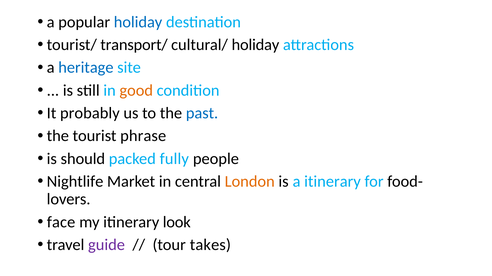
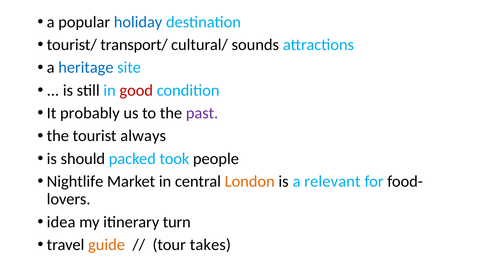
cultural/ holiday: holiday -> sounds
good colour: orange -> red
past colour: blue -> purple
phrase: phrase -> always
fully: fully -> took
a itinerary: itinerary -> relevant
face: face -> idea
look: look -> turn
guide colour: purple -> orange
